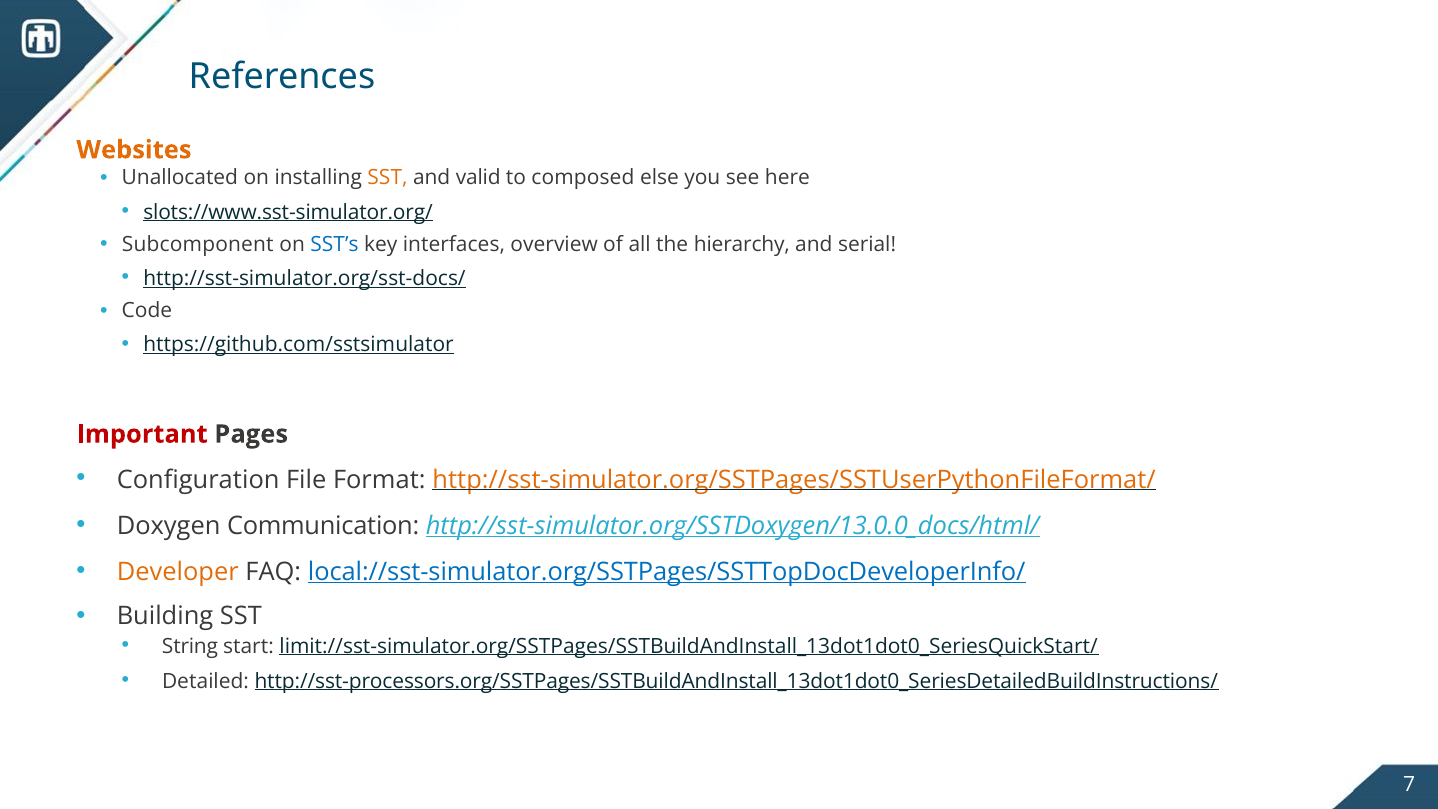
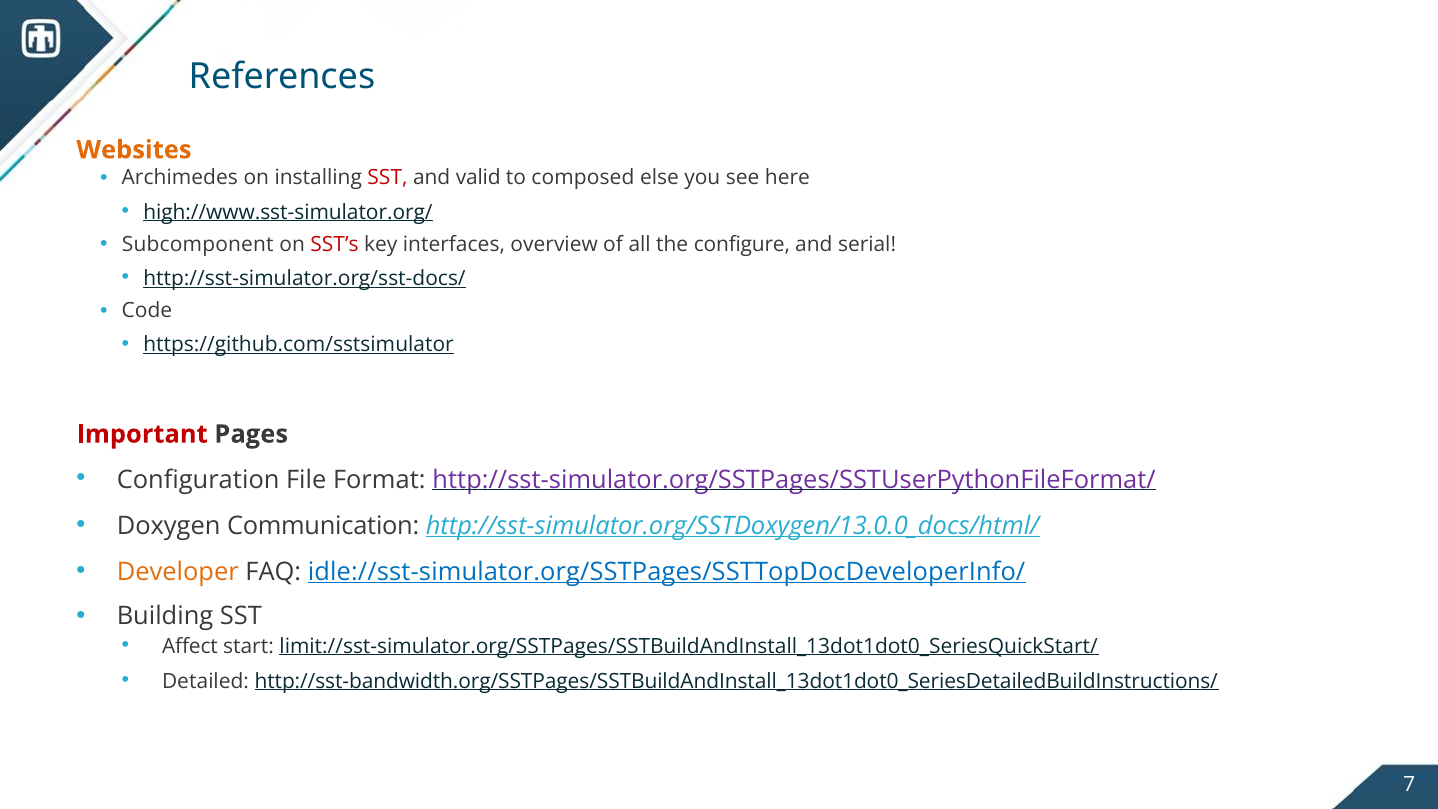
Unallocated: Unallocated -> Archimedes
SST at (387, 178) colour: orange -> red
slots://www.sst-simulator.org/: slots://www.sst-simulator.org/ -> high://www.sst-simulator.org/
SST’s colour: blue -> red
hierarchy: hierarchy -> configure
http://sst-simulator.org/SSTPages/SSTUserPythonFileFormat/ colour: orange -> purple
local://sst-simulator.org/SSTPages/SSTTopDocDeveloperInfo/: local://sst-simulator.org/SSTPages/SSTTopDocDeveloperInfo/ -> idle://sst-simulator.org/SSTPages/SSTTopDocDeveloperInfo/
String: String -> Affect
http://sst-processors.org/SSTPages/SSTBuildAndInstall_13dot1dot0_SeriesDetailedBuildInstructions/: http://sst-processors.org/SSTPages/SSTBuildAndInstall_13dot1dot0_SeriesDetailedBuildInstructions/ -> http://sst-bandwidth.org/SSTPages/SSTBuildAndInstall_13dot1dot0_SeriesDetailedBuildInstructions/
